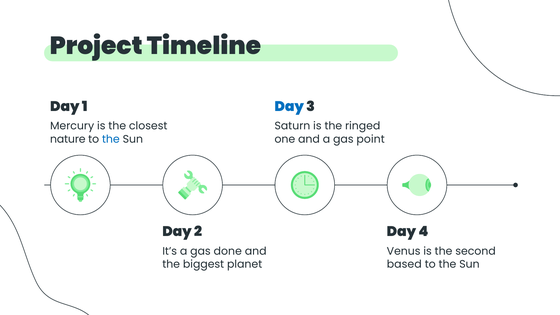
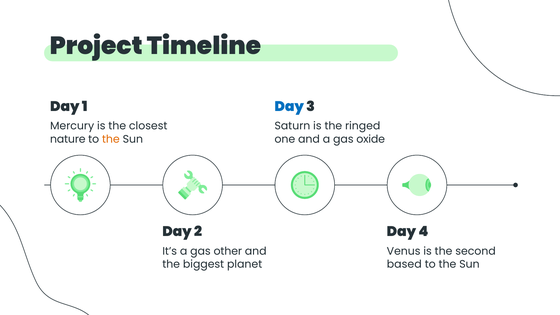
the at (111, 139) colour: blue -> orange
point: point -> oxide
done: done -> other
